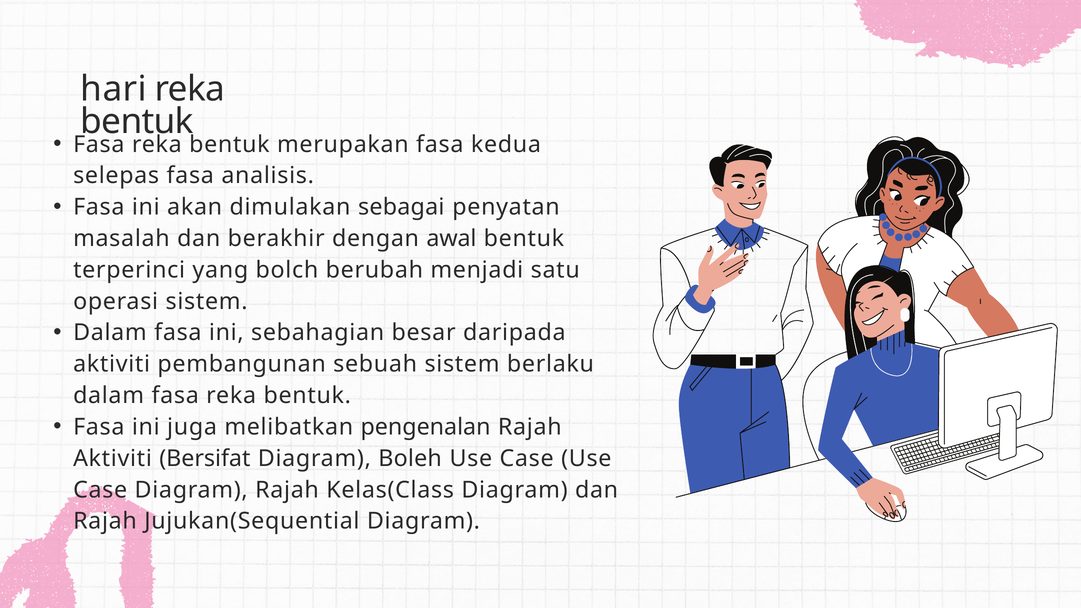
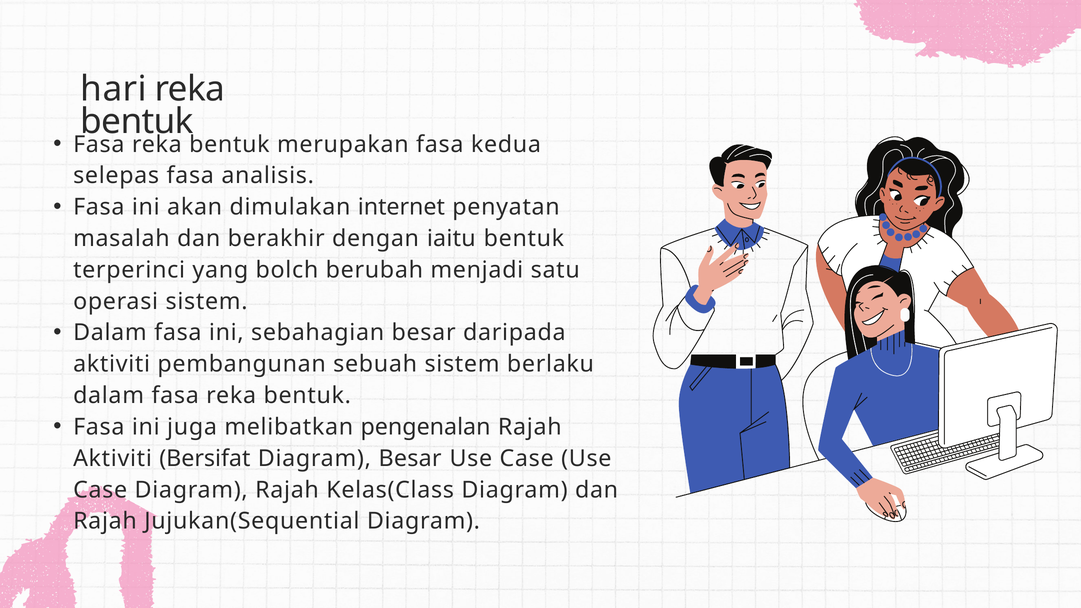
sebagai: sebagai -> internet
awal: awal -> iaitu
Diagram Boleh: Boleh -> Besar
